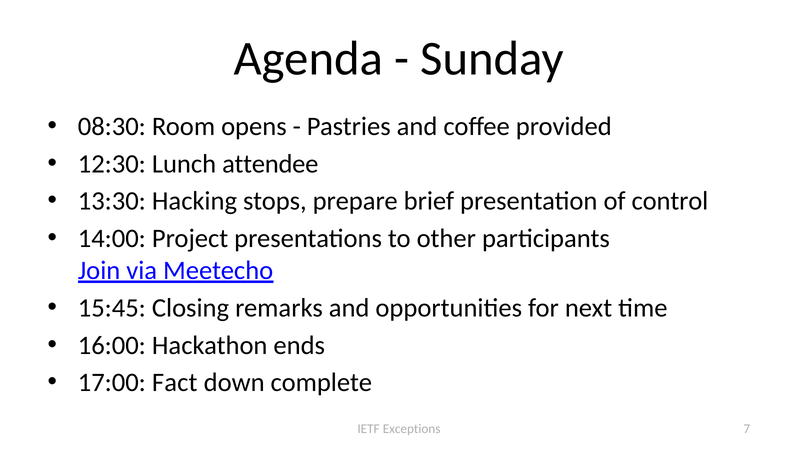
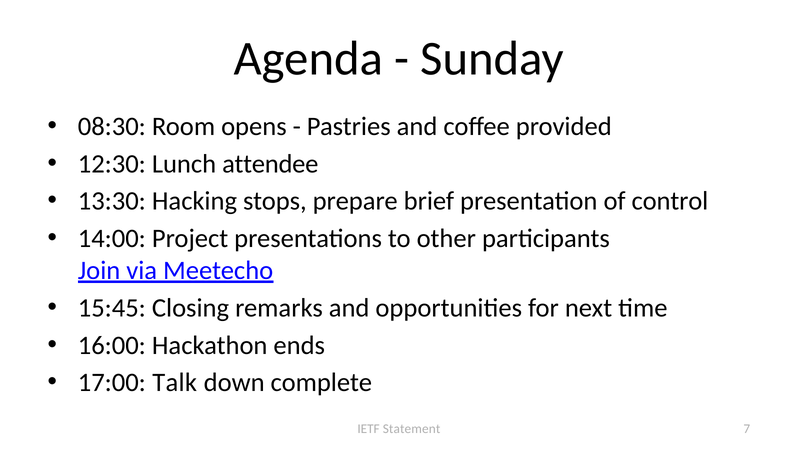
Fact: Fact -> Talk
Exceptions: Exceptions -> Statement
